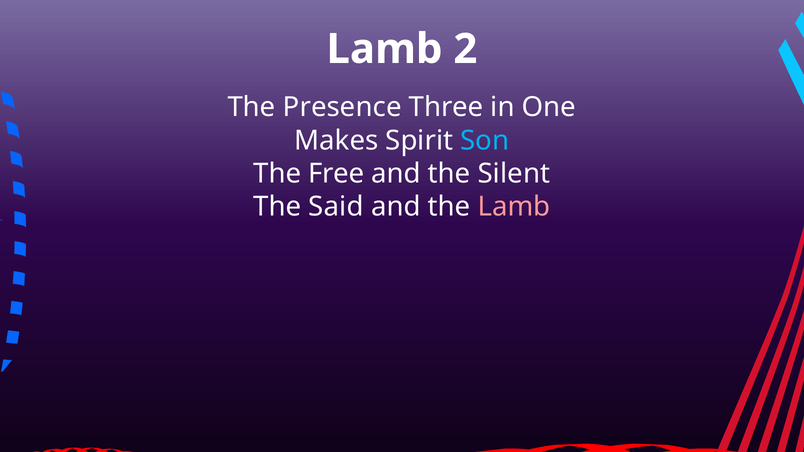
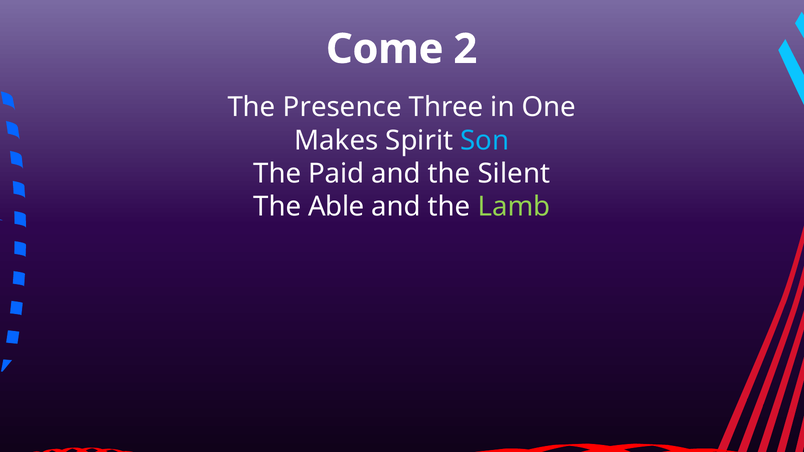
Lamb at (384, 49): Lamb -> Come
Free: Free -> Paid
Said: Said -> Able
Lamb at (514, 207) colour: pink -> light green
